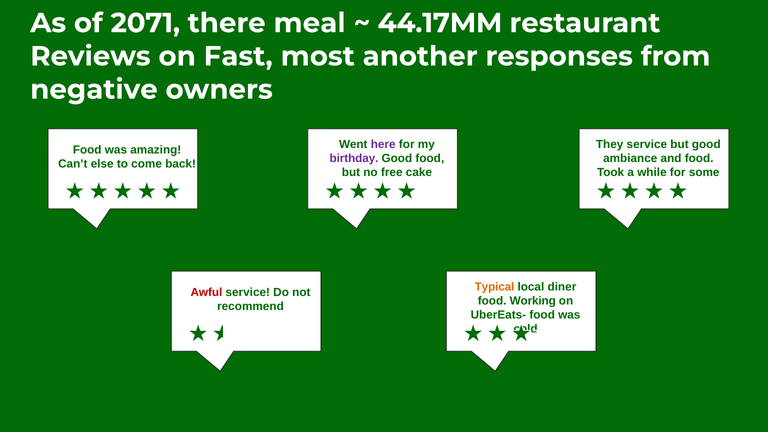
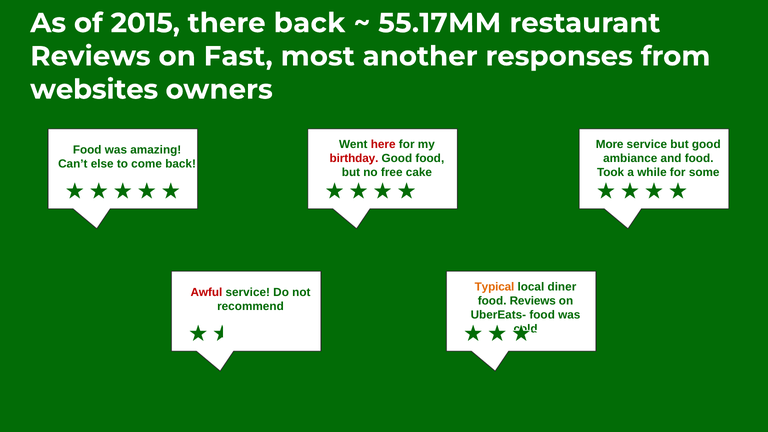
2071: 2071 -> 2015
there meal: meal -> back
44.17MM: 44.17MM -> 55.17MM
negative: negative -> websites
here colour: purple -> red
They: They -> More
birthday colour: purple -> red
food Working: Working -> Reviews
